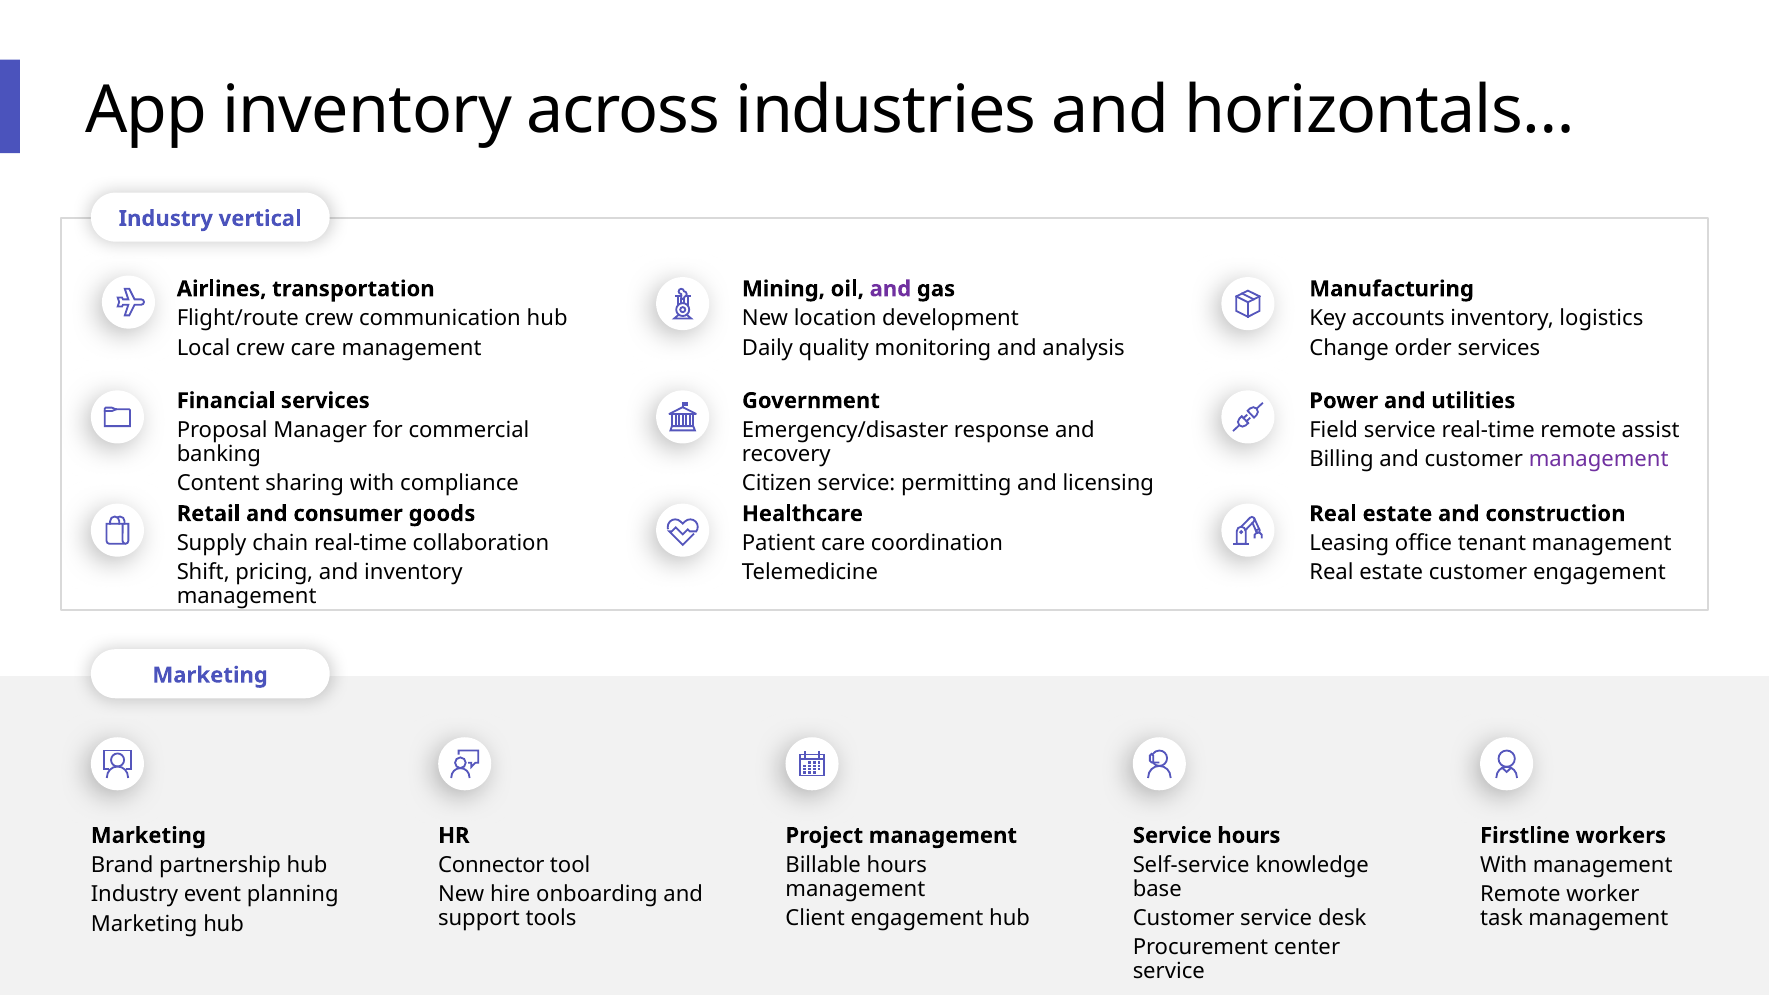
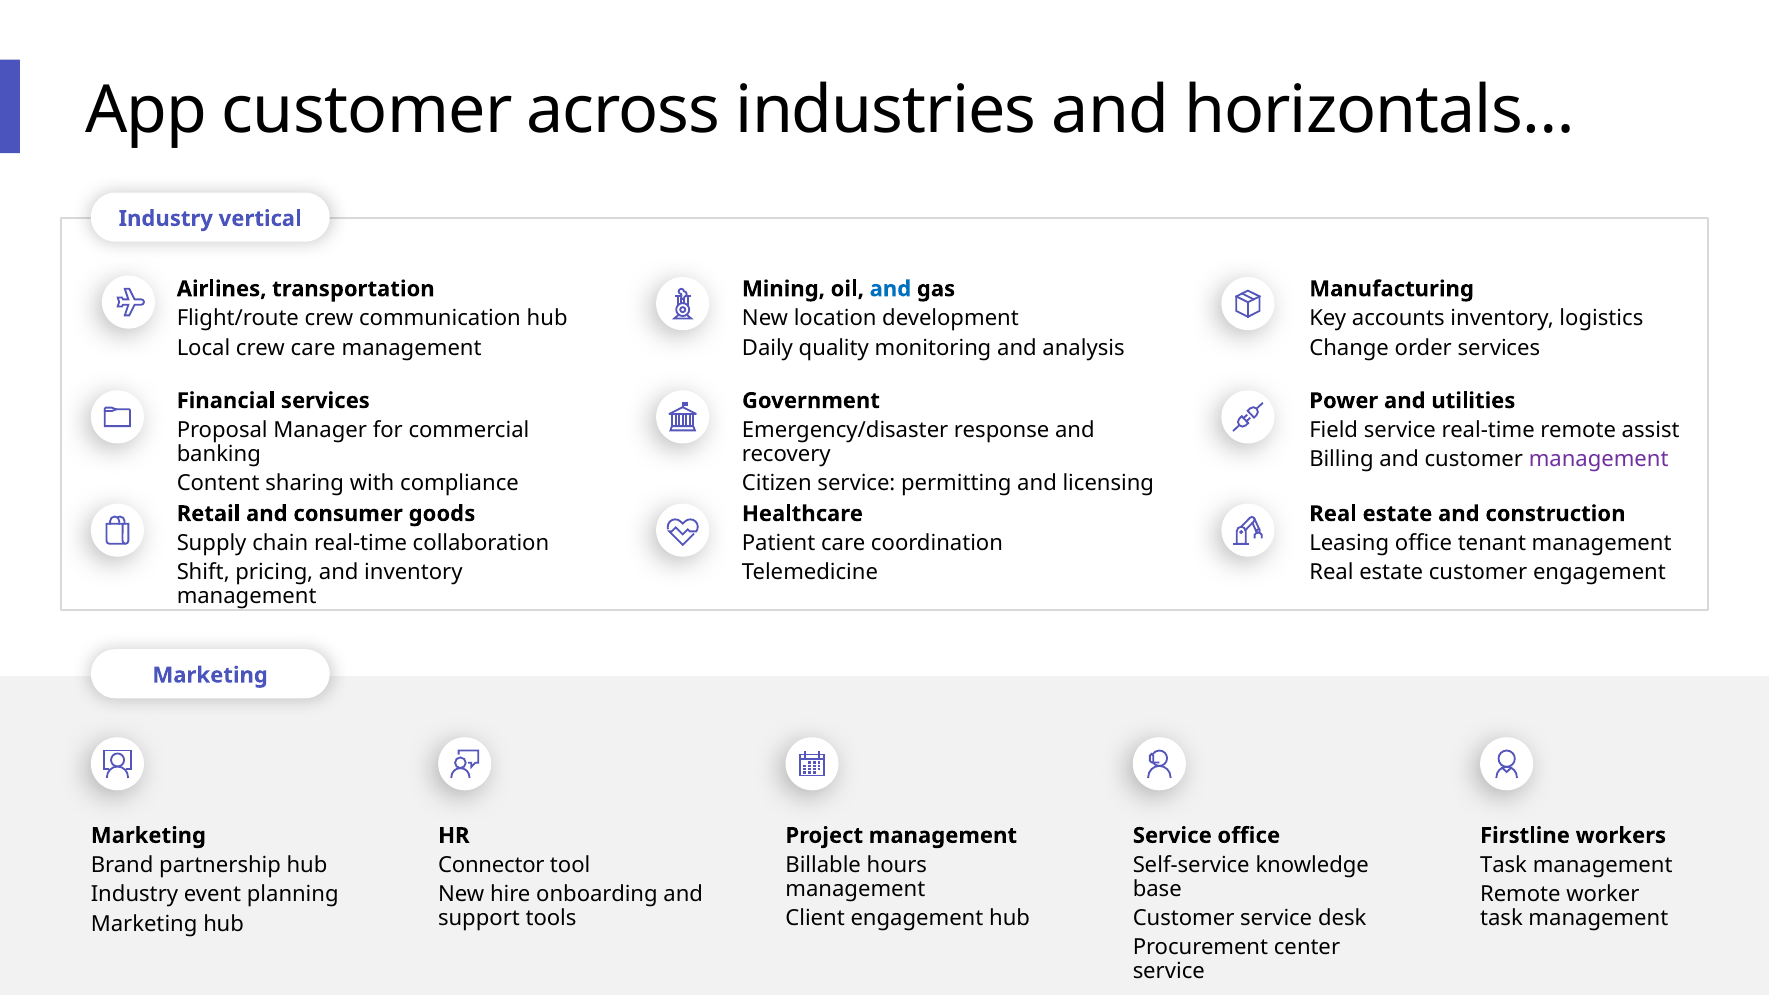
App inventory: inventory -> customer
and at (890, 289) colour: purple -> blue
Service hours: hours -> office
With at (1504, 865): With -> Task
